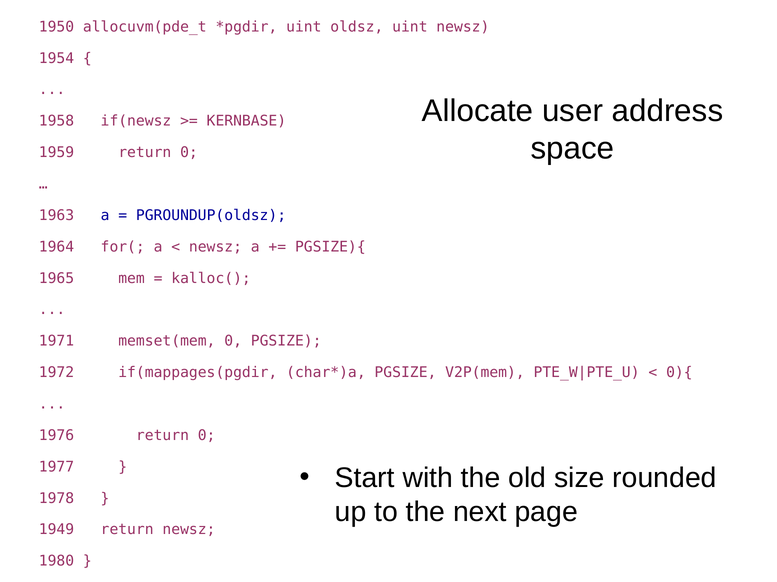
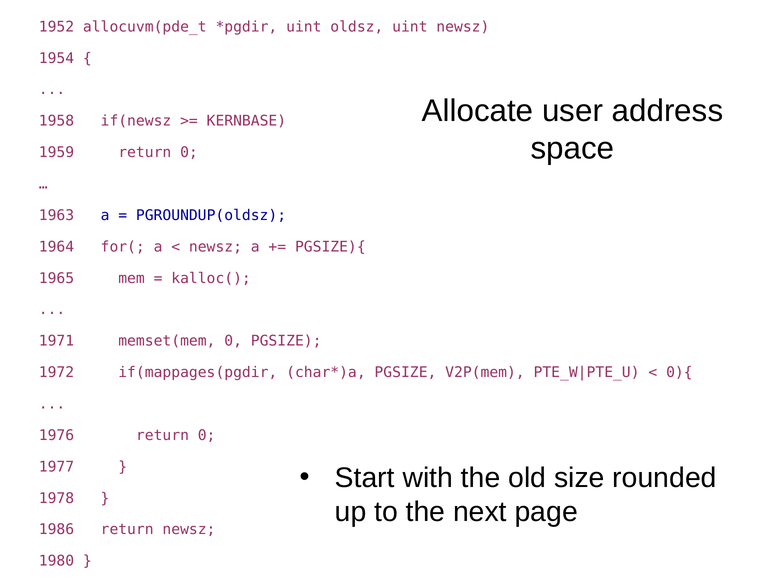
1950: 1950 -> 1952
1949: 1949 -> 1986
